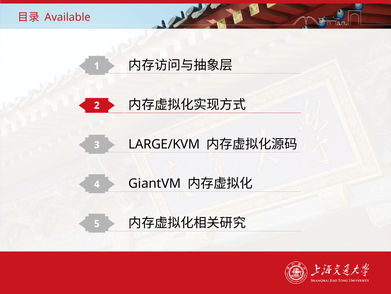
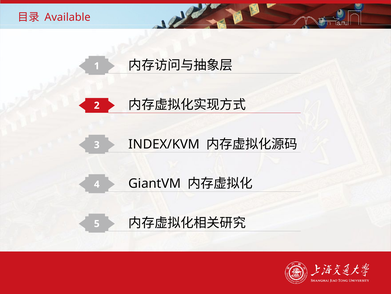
LARGE/KVM: LARGE/KVM -> INDEX/KVM
